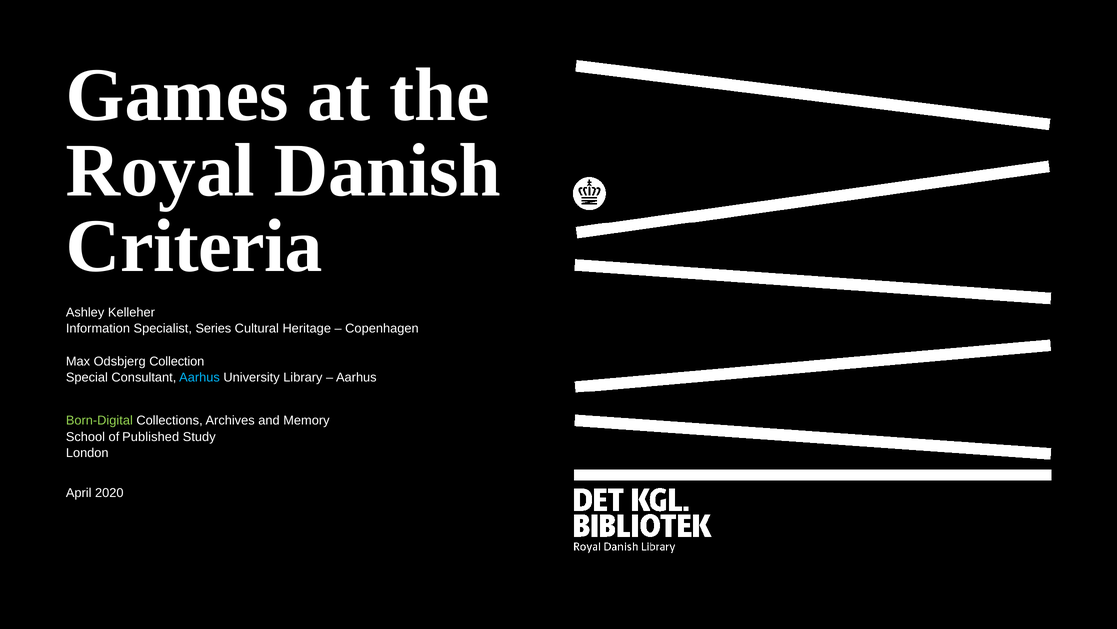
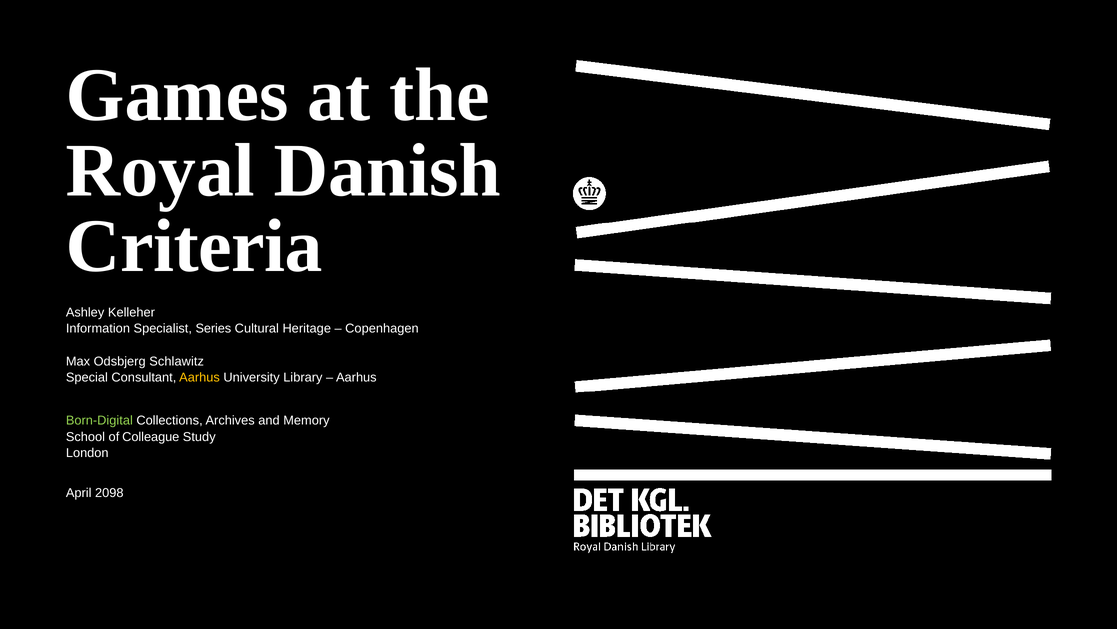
Collection: Collection -> Schlawitz
Aarhus at (200, 377) colour: light blue -> yellow
Published: Published -> Colleague
2020: 2020 -> 2098
